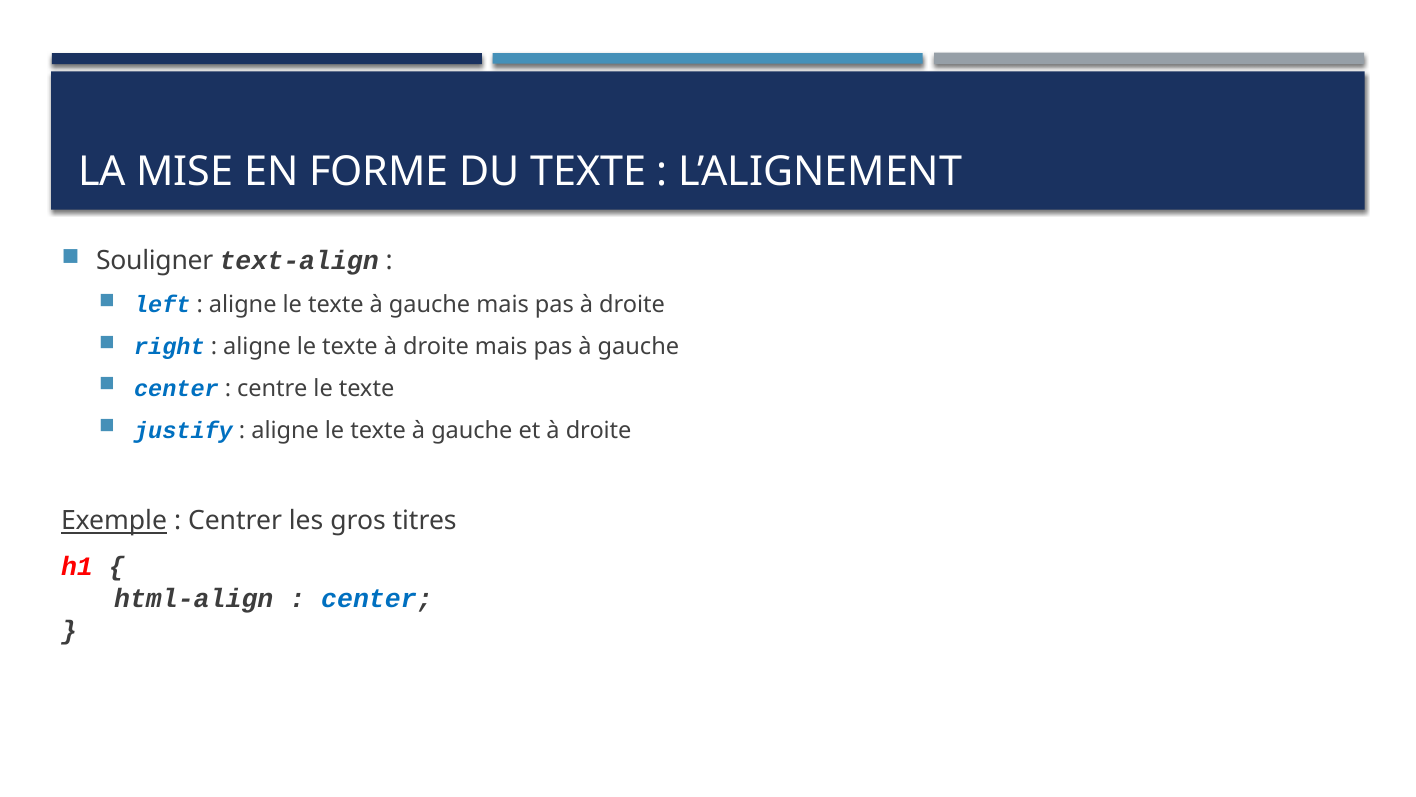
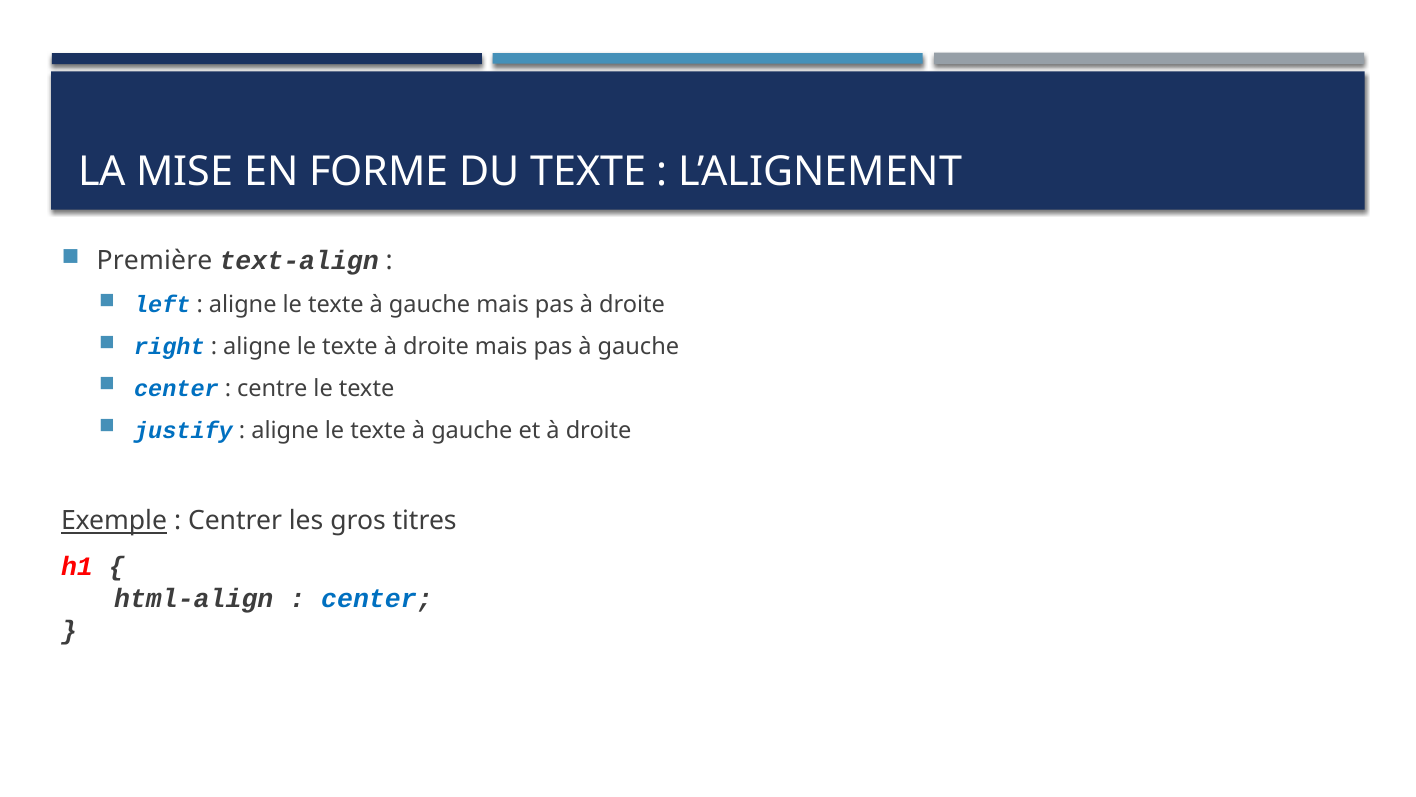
Souligner: Souligner -> Première
